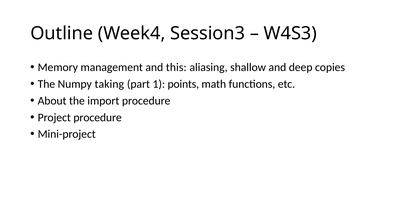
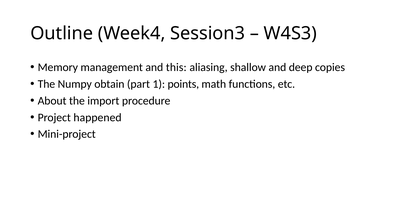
taking: taking -> obtain
Project procedure: procedure -> happened
